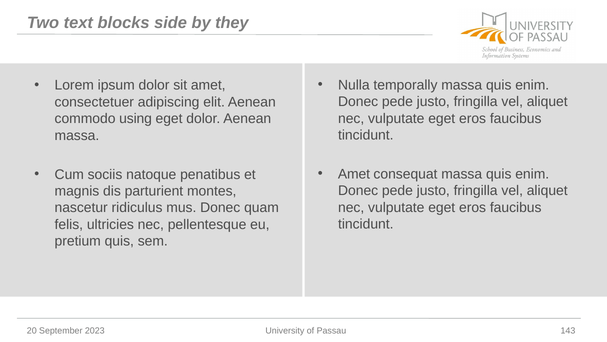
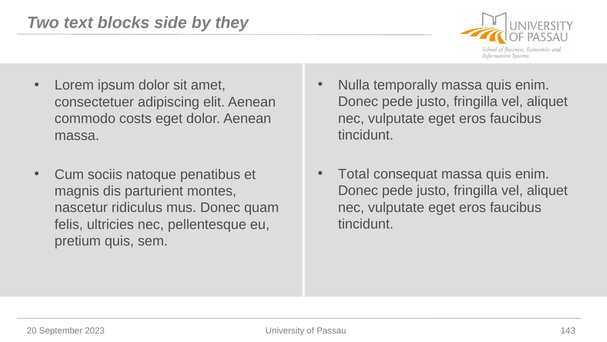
using: using -> costs
Amet at (354, 174): Amet -> Total
